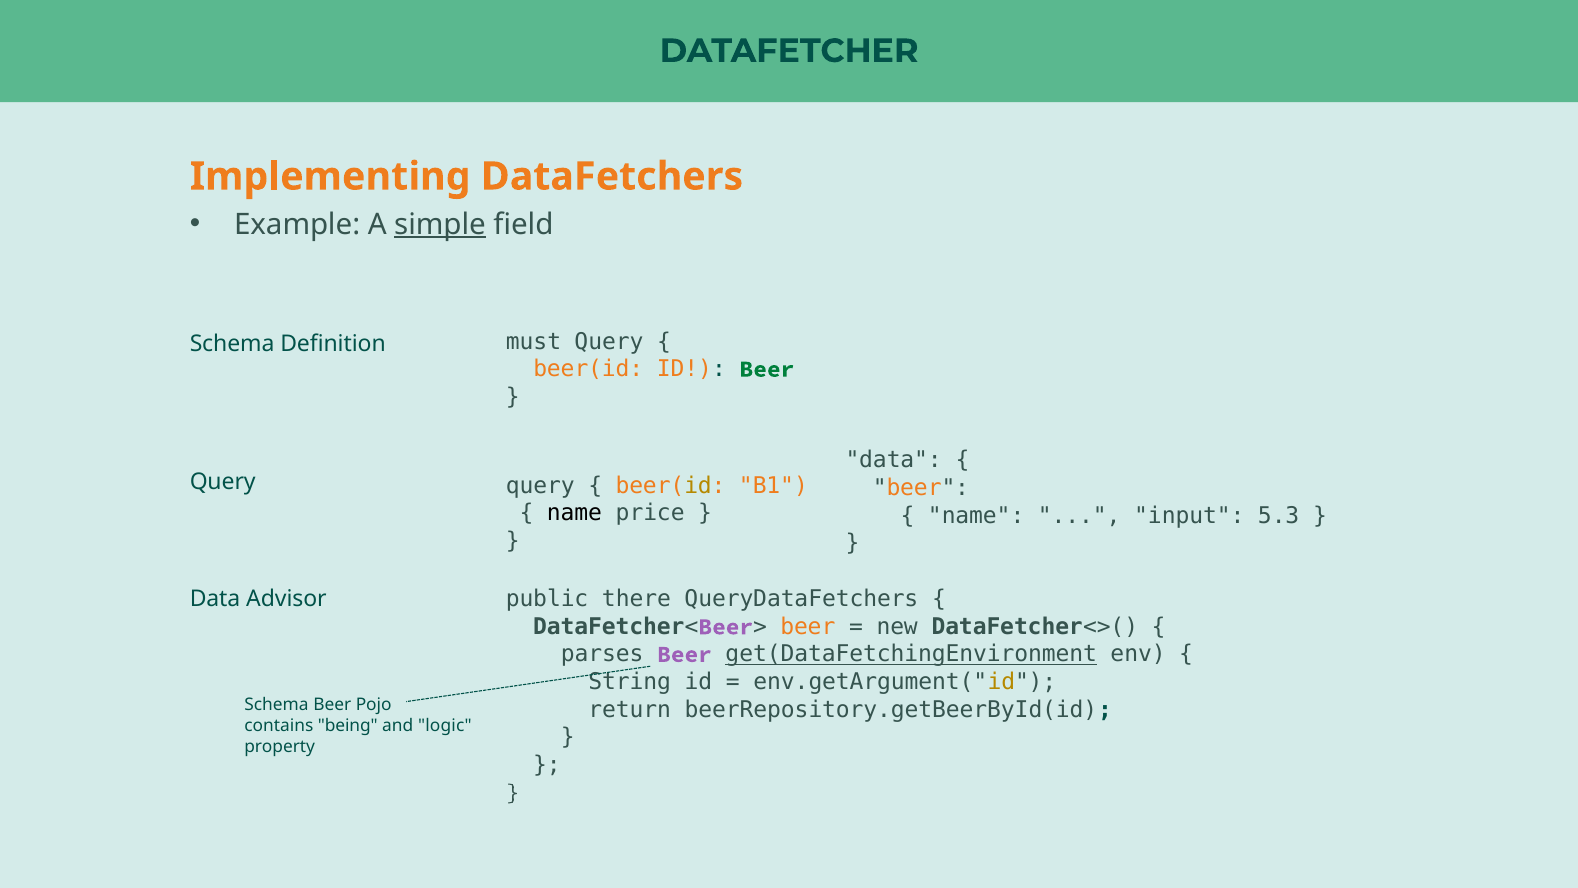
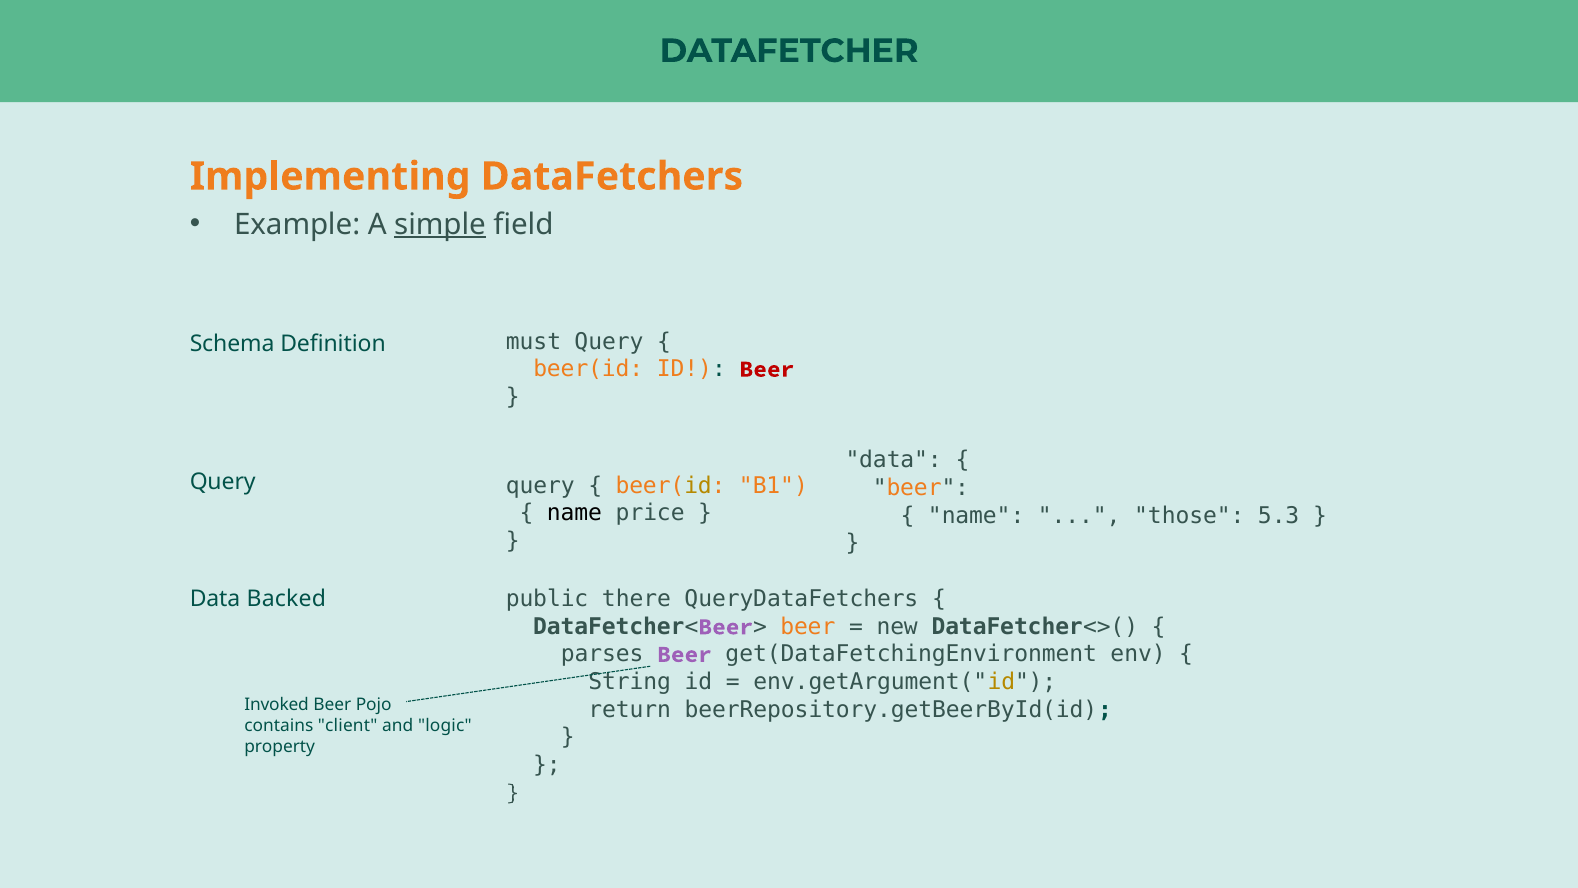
Beer at (767, 369) colour: green -> red
input: input -> those
Advisor: Advisor -> Backed
get(DataFetchingEnvironment underline: present -> none
Schema at (277, 705): Schema -> Invoked
being: being -> client
